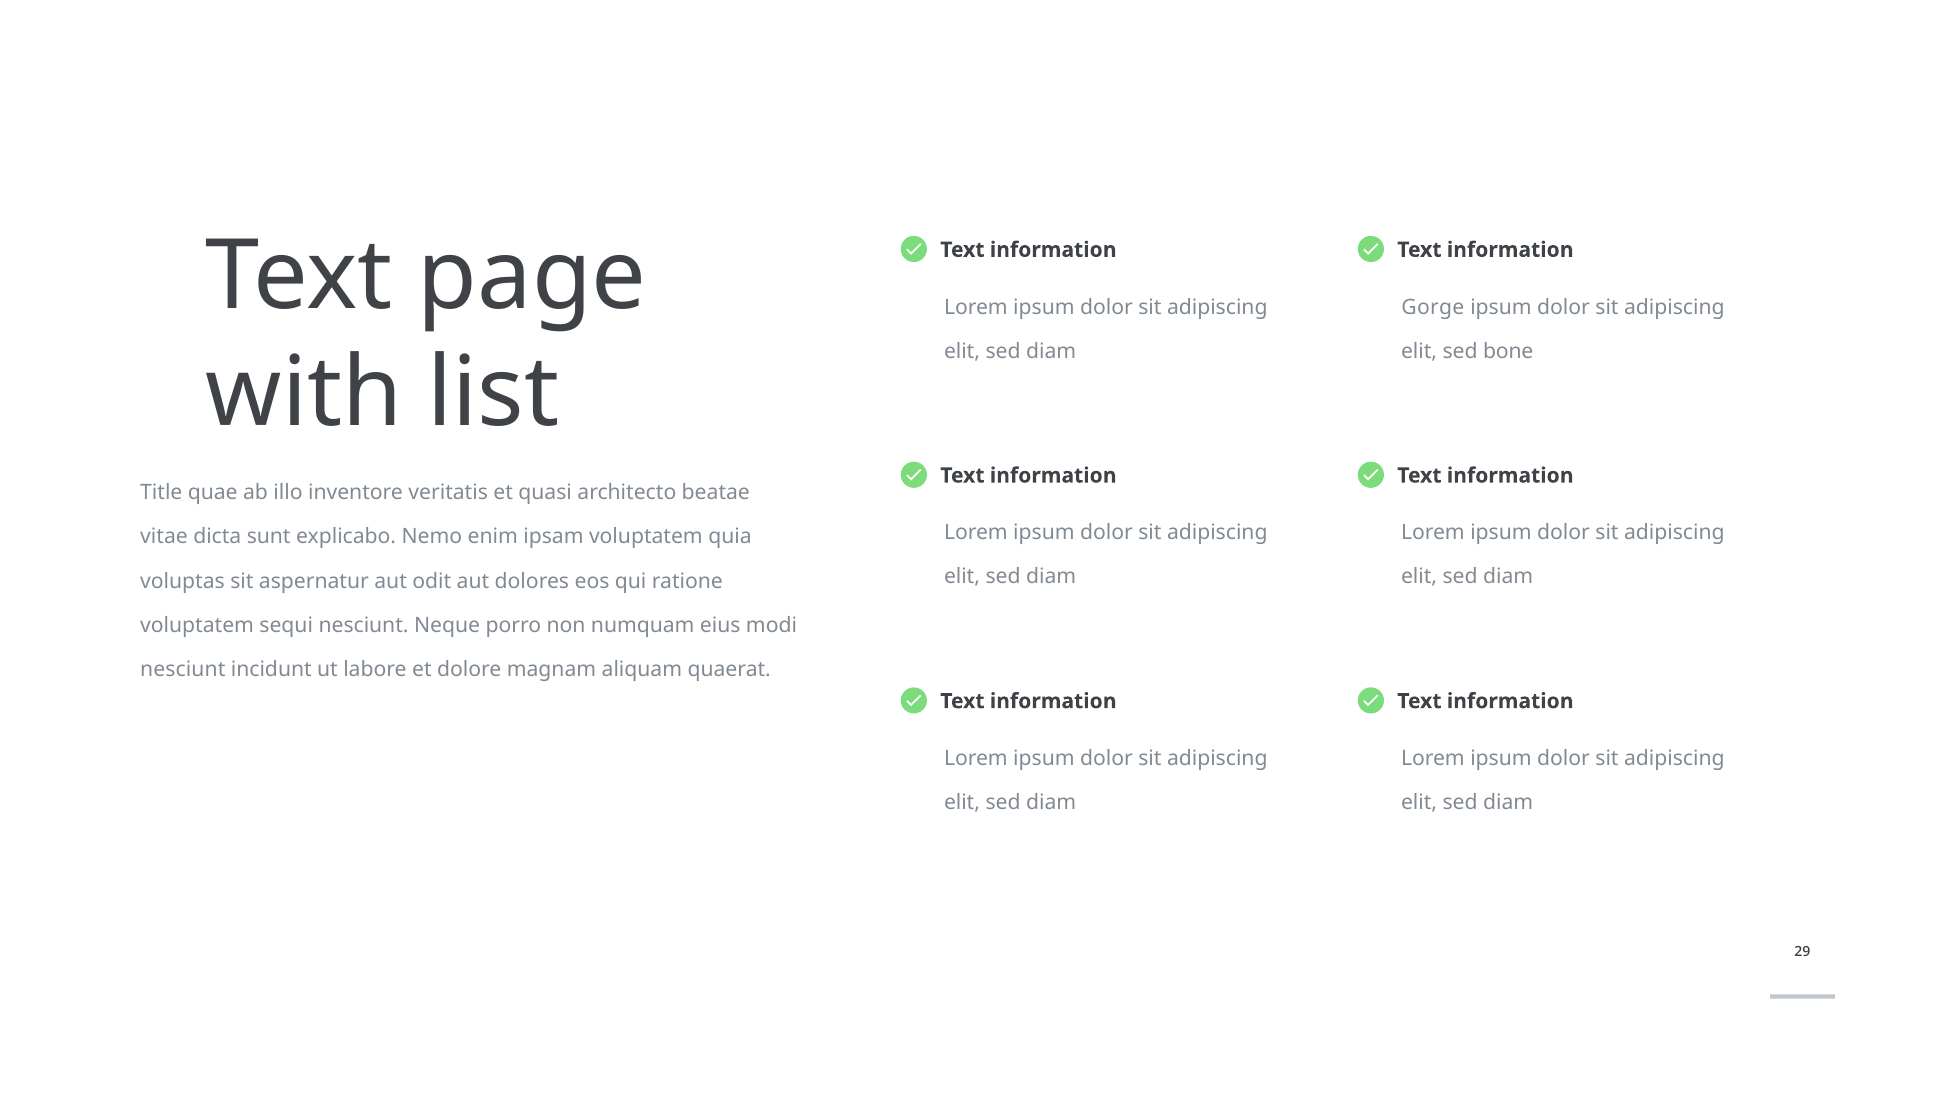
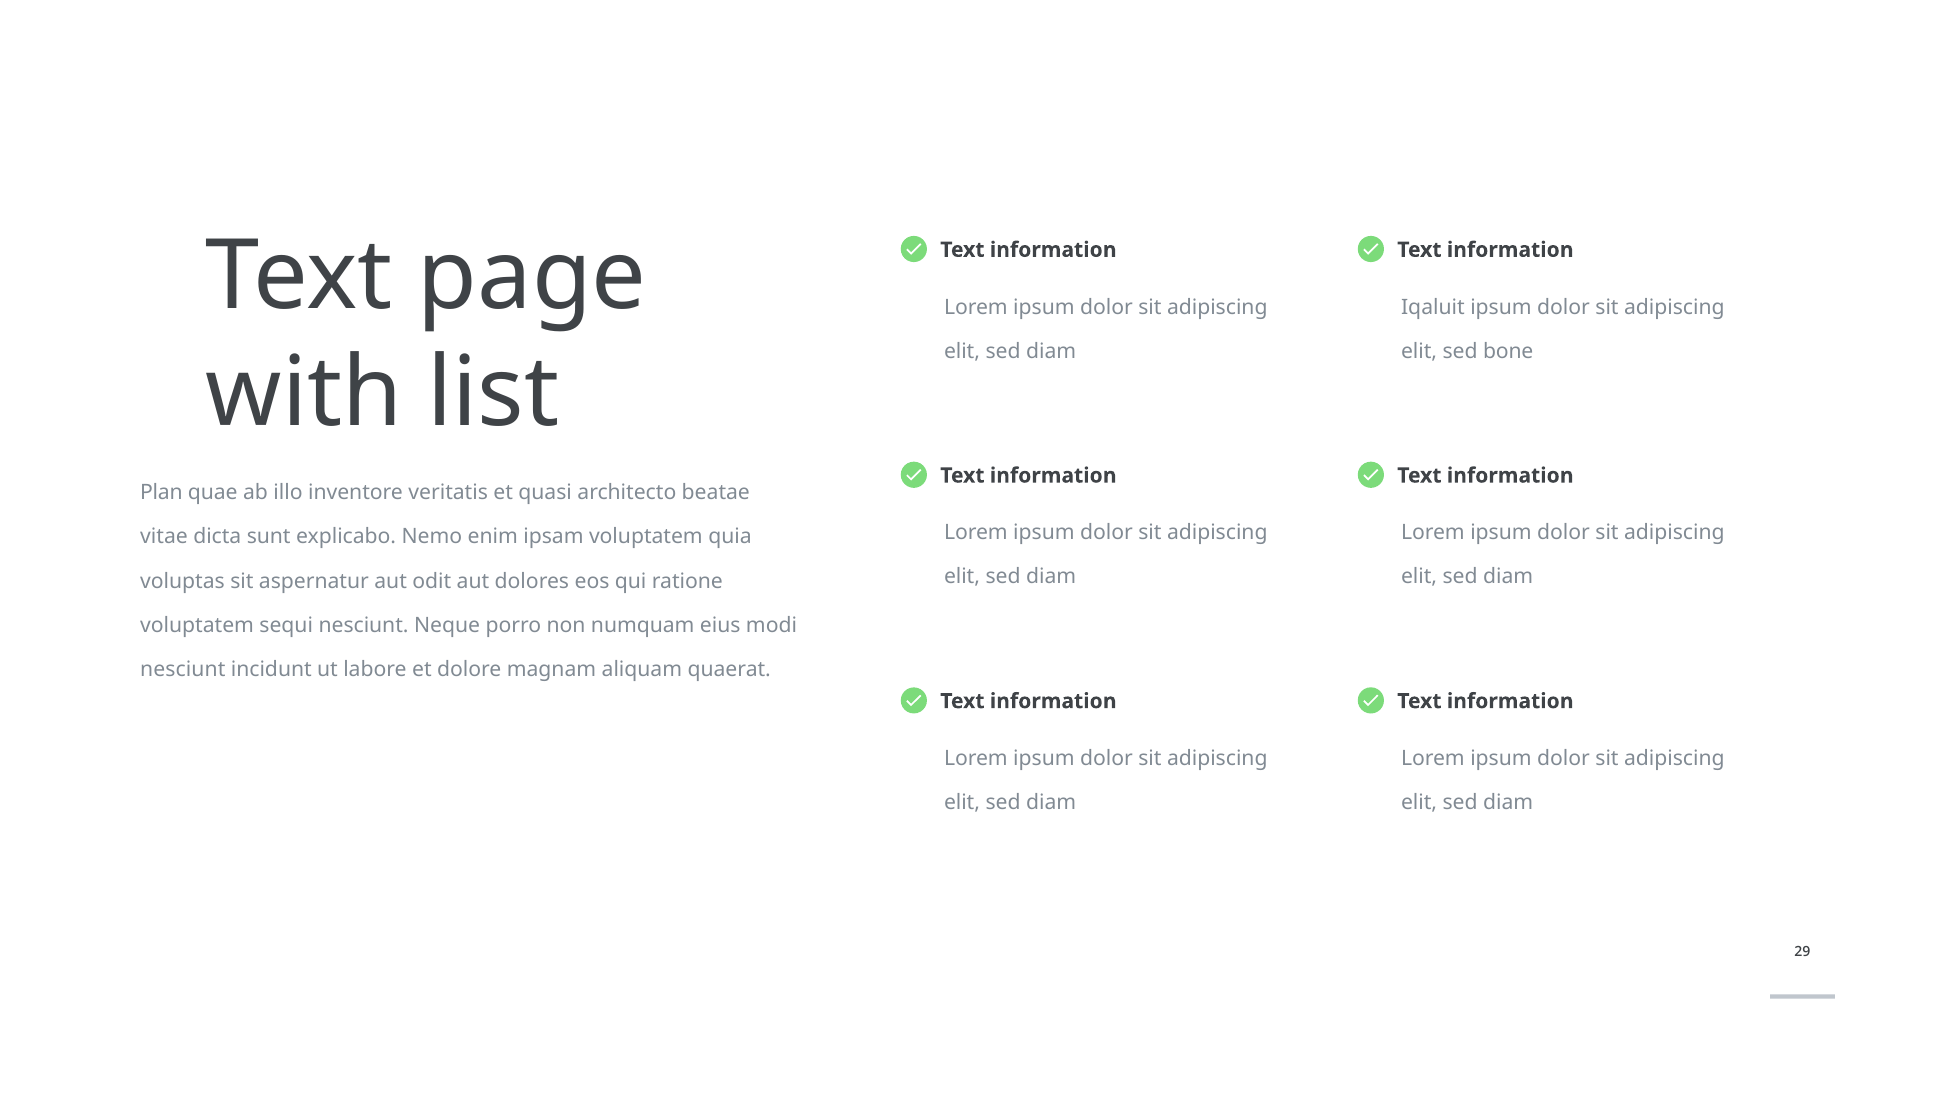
Gorge: Gorge -> Iqaluit
Title: Title -> Plan
